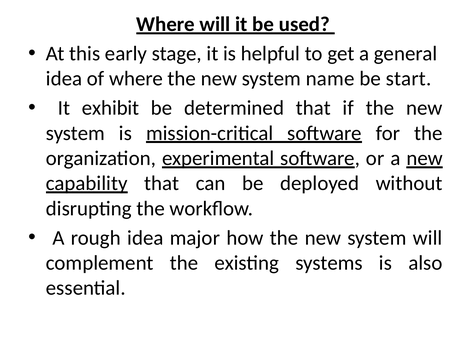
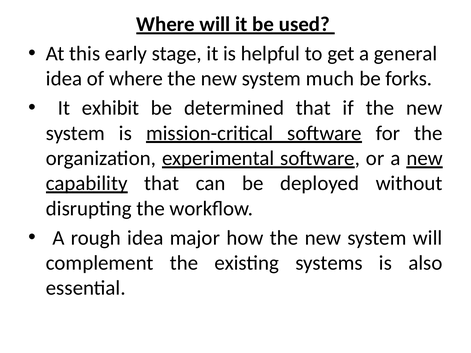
name: name -> much
start: start -> forks
